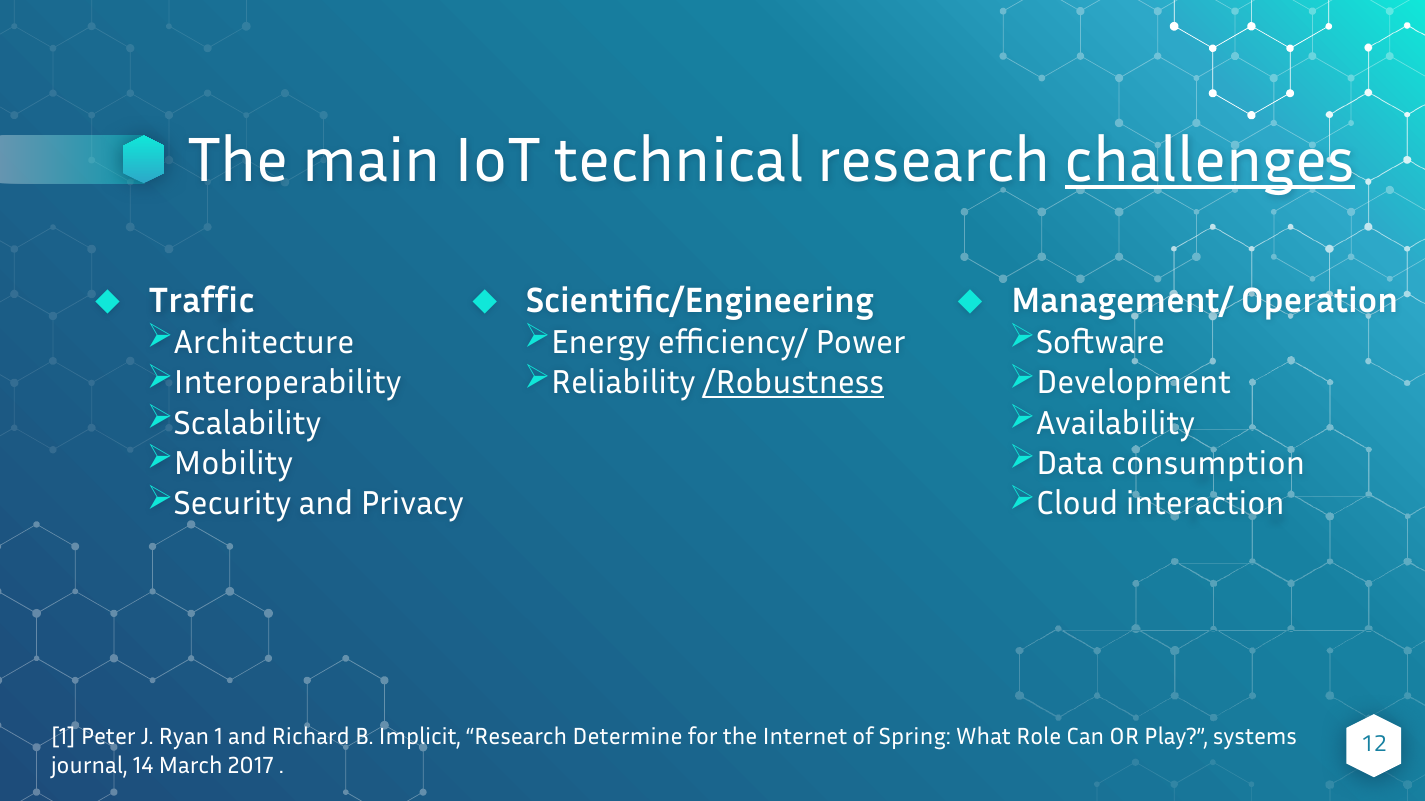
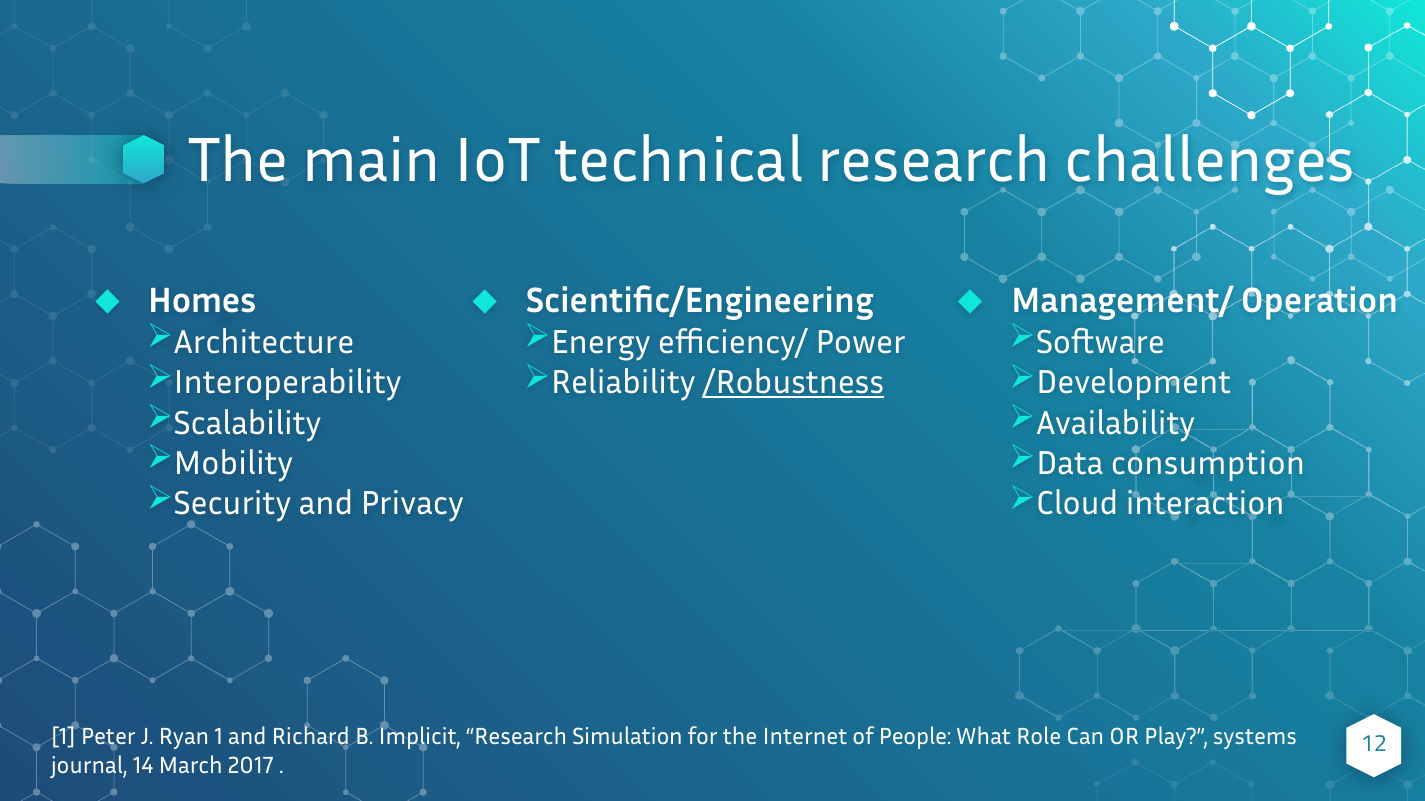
challenges underline: present -> none
Traffic: Traffic -> Homes
Determine: Determine -> Simulation
Spring: Spring -> People
